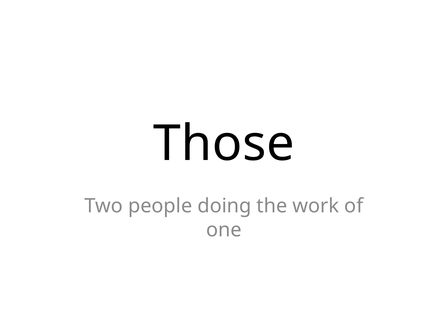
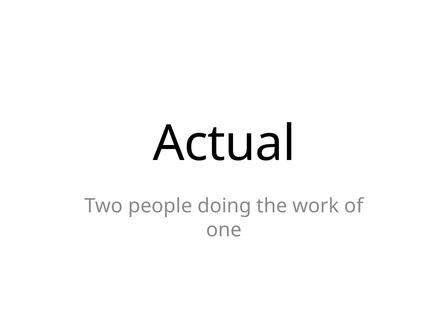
Those: Those -> Actual
